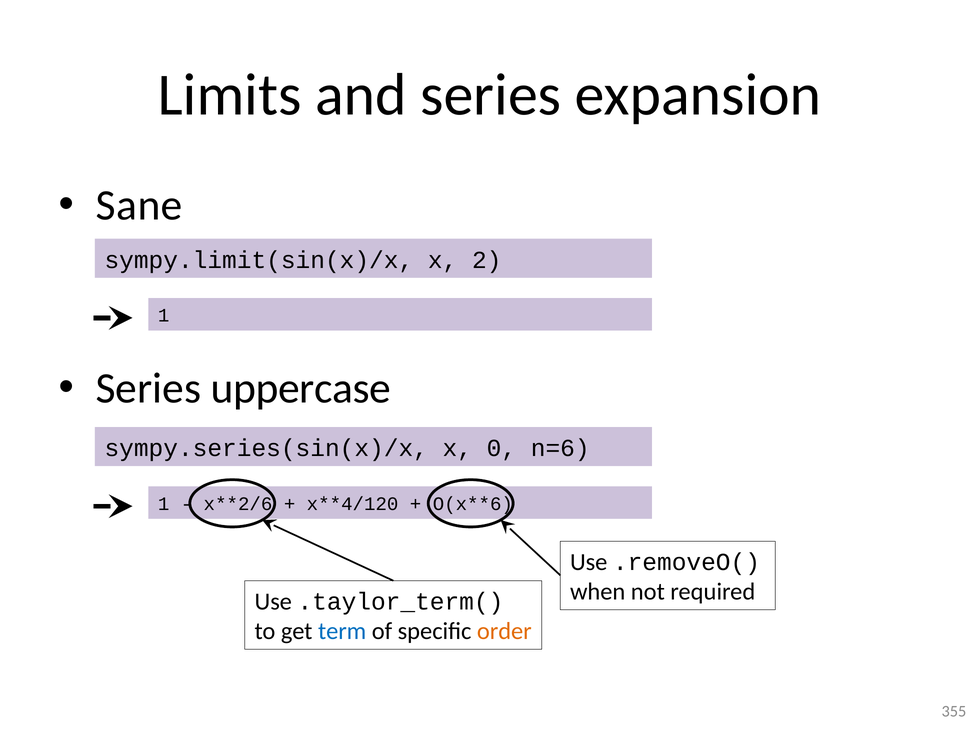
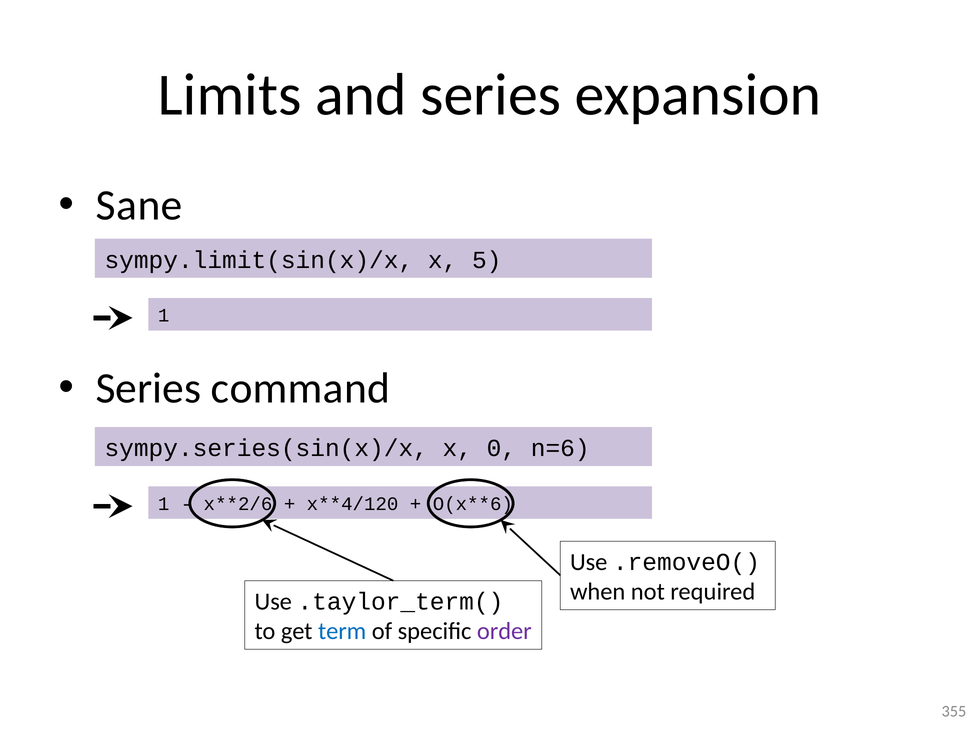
2: 2 -> 5
uppercase: uppercase -> command
order colour: orange -> purple
